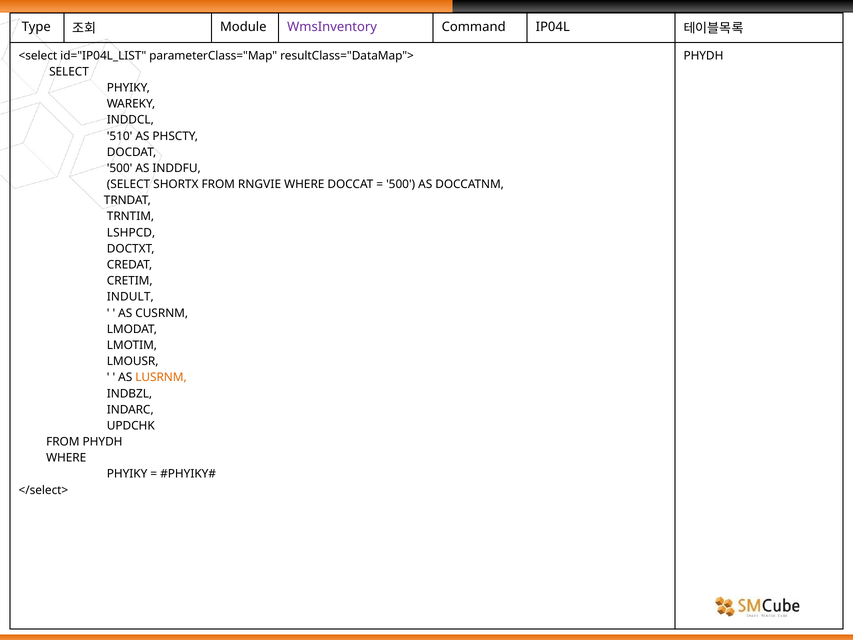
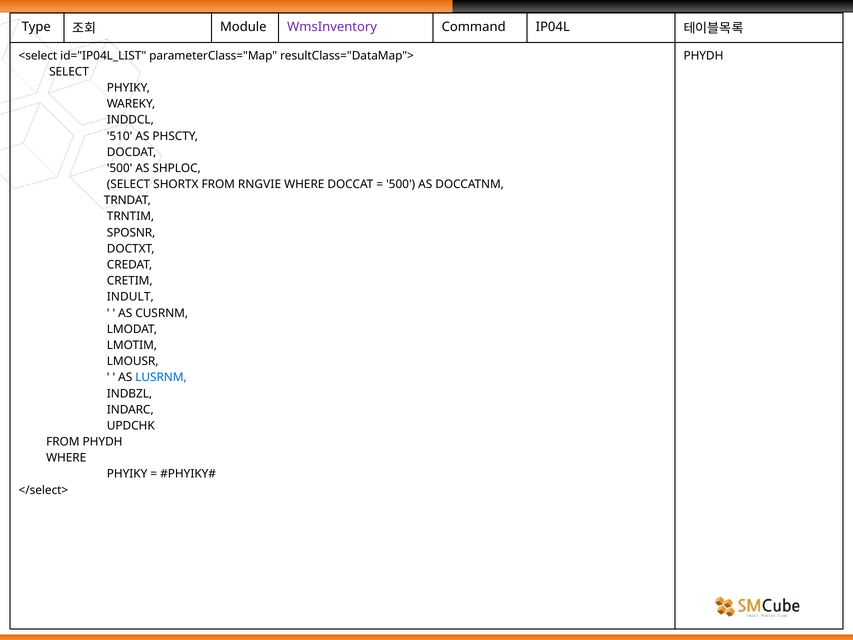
INDDFU: INDDFU -> SHPLOC
LSHPCD: LSHPCD -> SPOSNR
LUSRNM colour: orange -> blue
